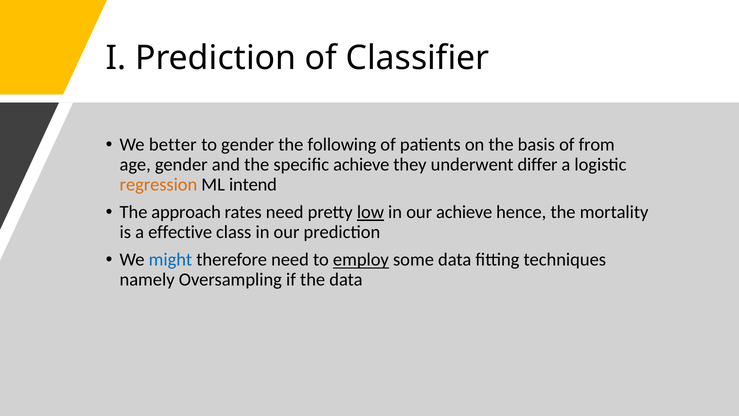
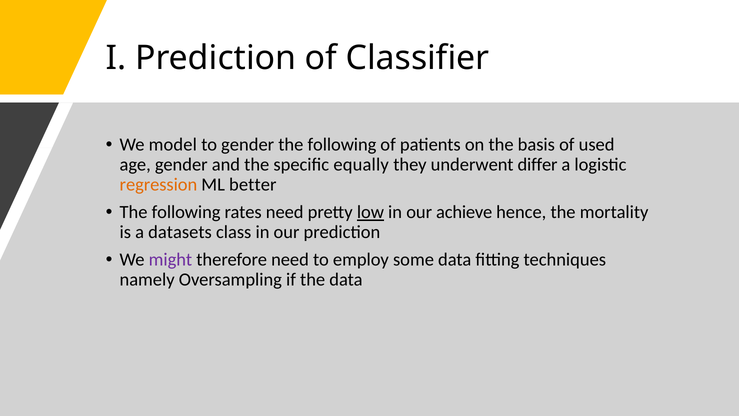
better: better -> model
from: from -> used
specific achieve: achieve -> equally
intend: intend -> better
approach at (186, 212): approach -> following
effective: effective -> datasets
might colour: blue -> purple
employ underline: present -> none
